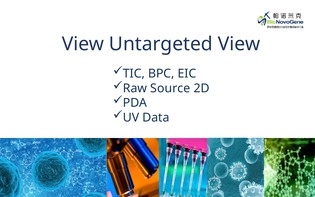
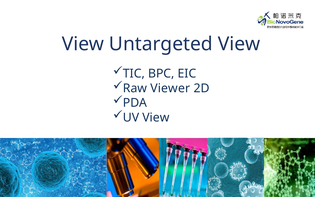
Source: Source -> Viewer
UV Data: Data -> View
